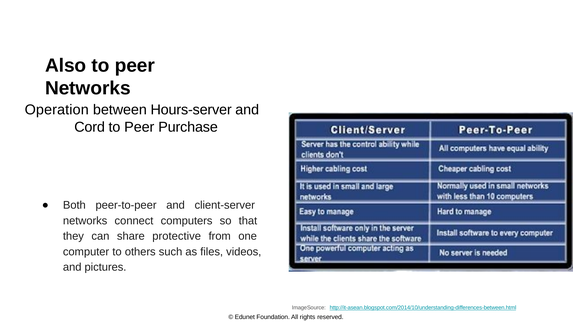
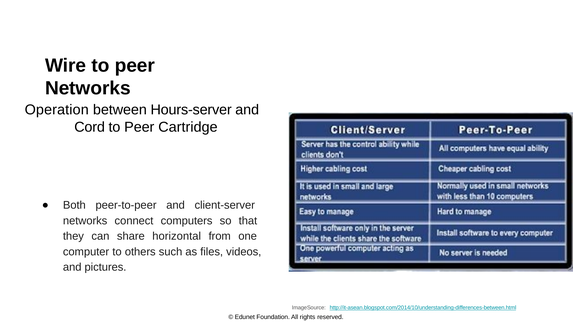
Also: Also -> Wire
Purchase: Purchase -> Cartridge
protective: protective -> horizontal
